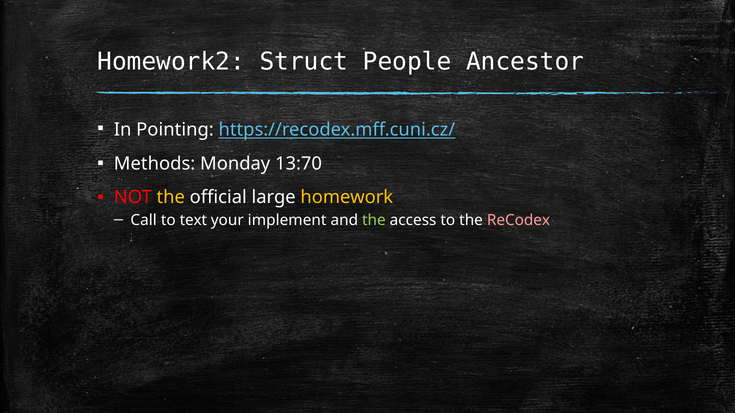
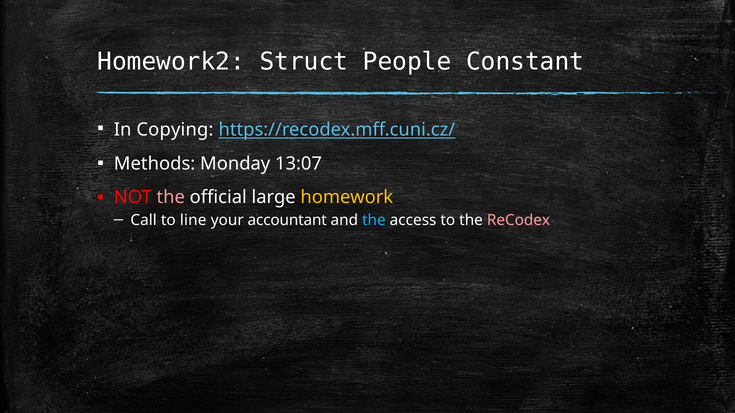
Ancestor: Ancestor -> Constant
Pointing: Pointing -> Copying
13:70: 13:70 -> 13:07
the at (171, 197) colour: yellow -> pink
text: text -> line
implement: implement -> accountant
the at (374, 220) colour: light green -> light blue
